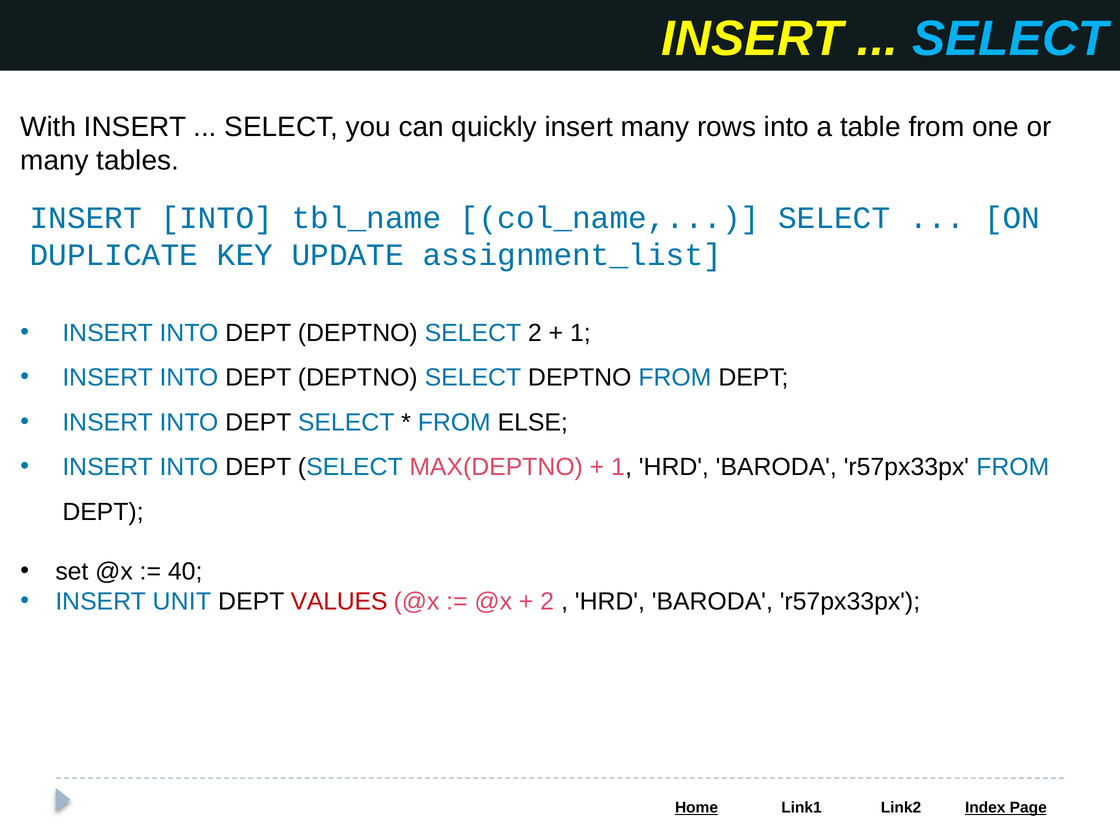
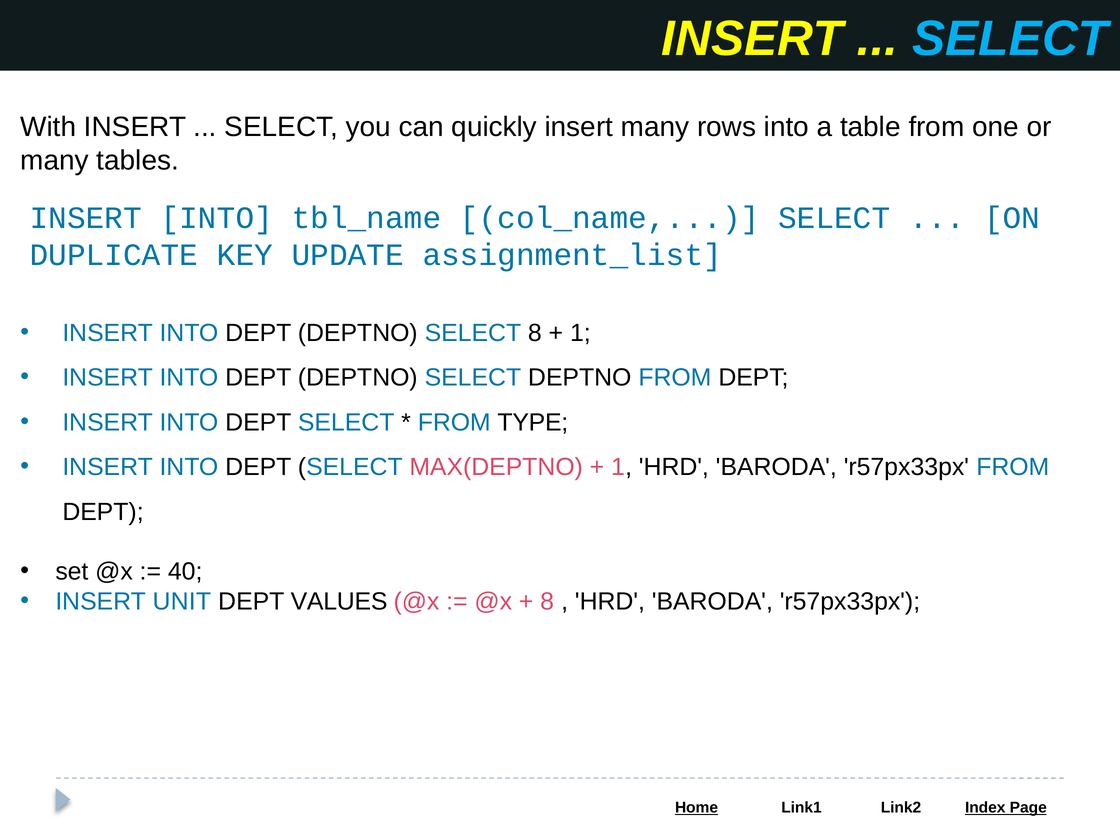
SELECT 2: 2 -> 8
ELSE: ELSE -> TYPE
VALUES colour: red -> black
2 at (547, 602): 2 -> 8
